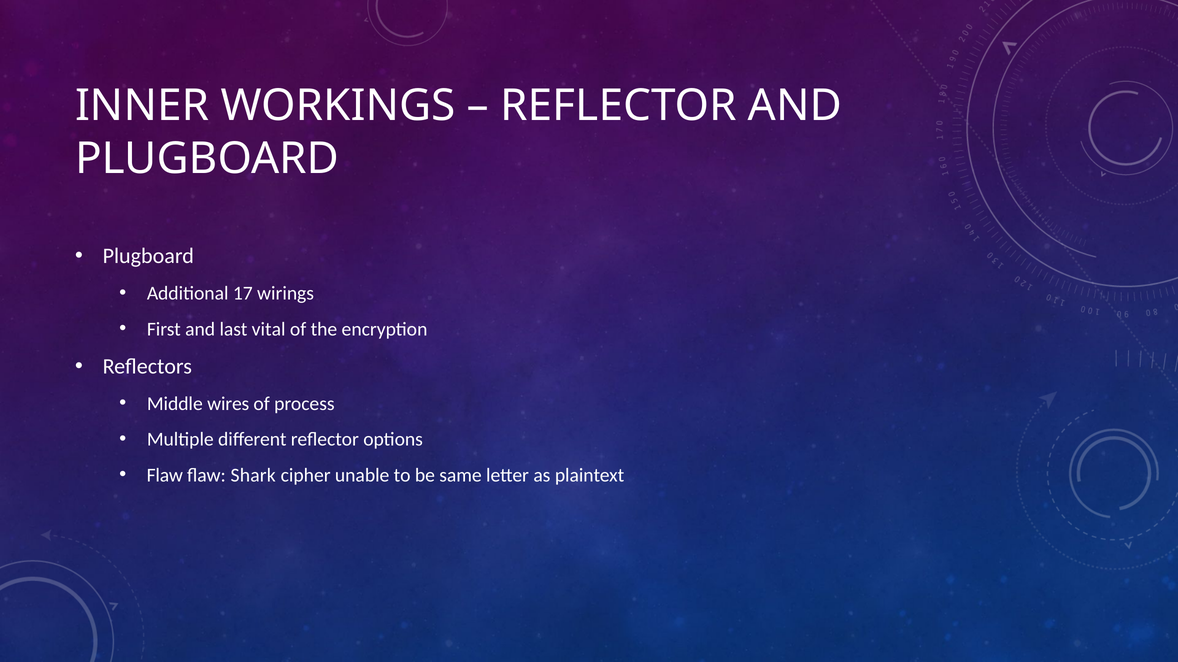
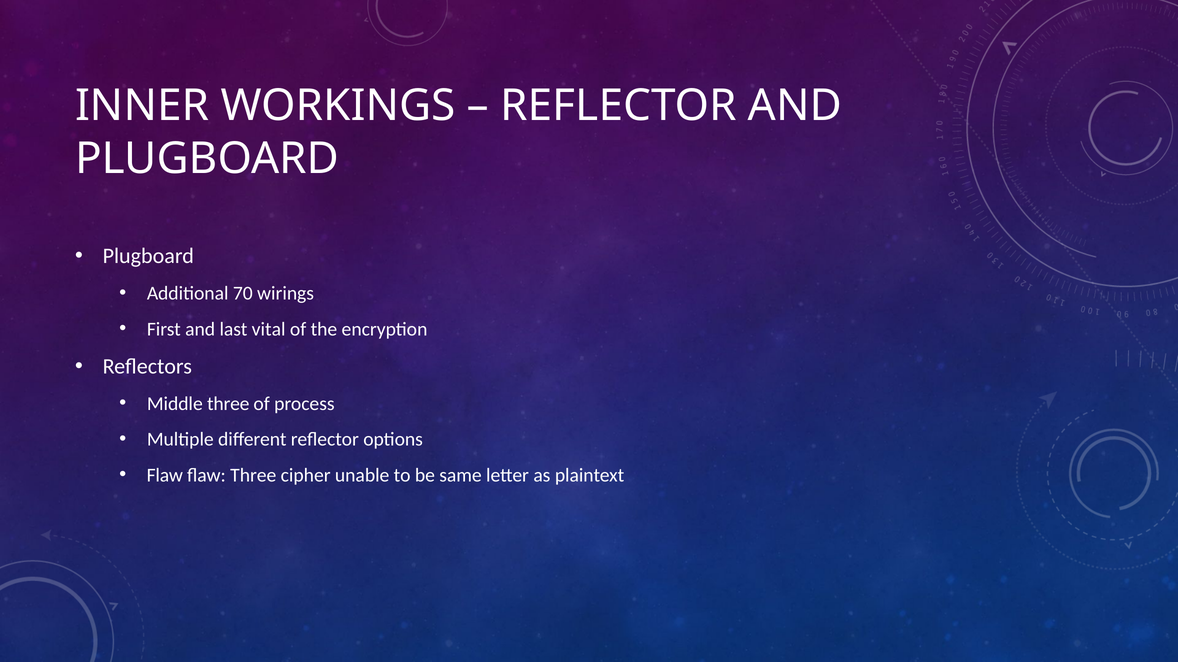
17: 17 -> 70
Middle wires: wires -> three
flaw Shark: Shark -> Three
